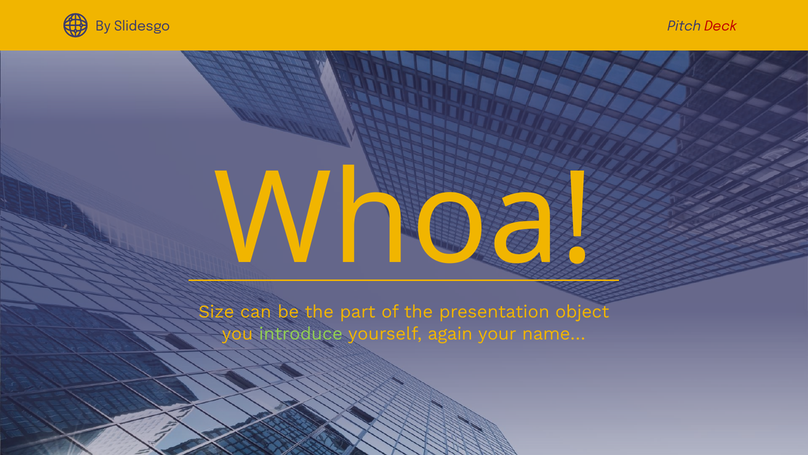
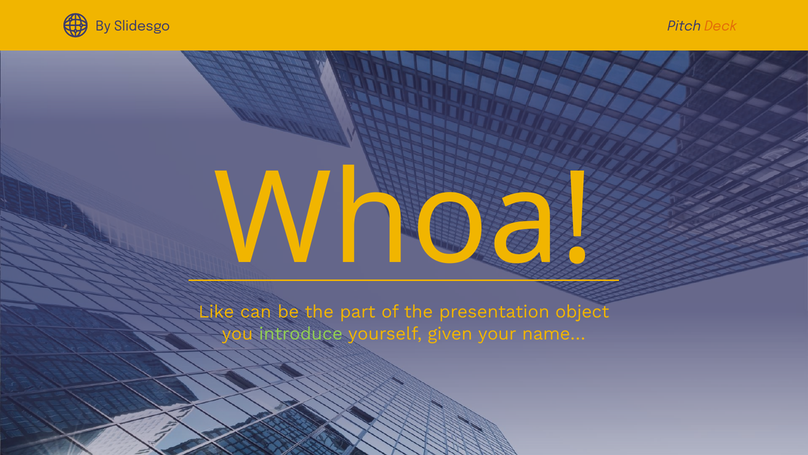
Deck colour: red -> orange
Size: Size -> Like
again: again -> given
